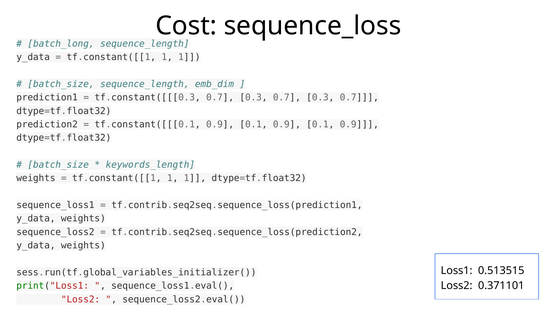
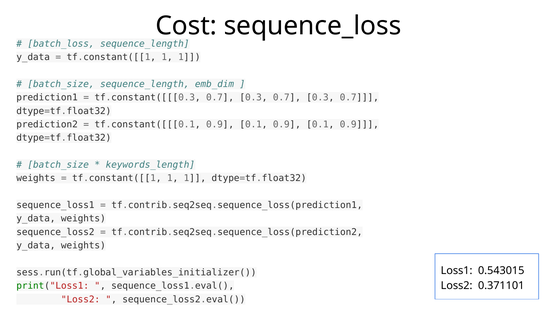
batch_long: batch_long -> batch_loss
0.513515: 0.513515 -> 0.543015
